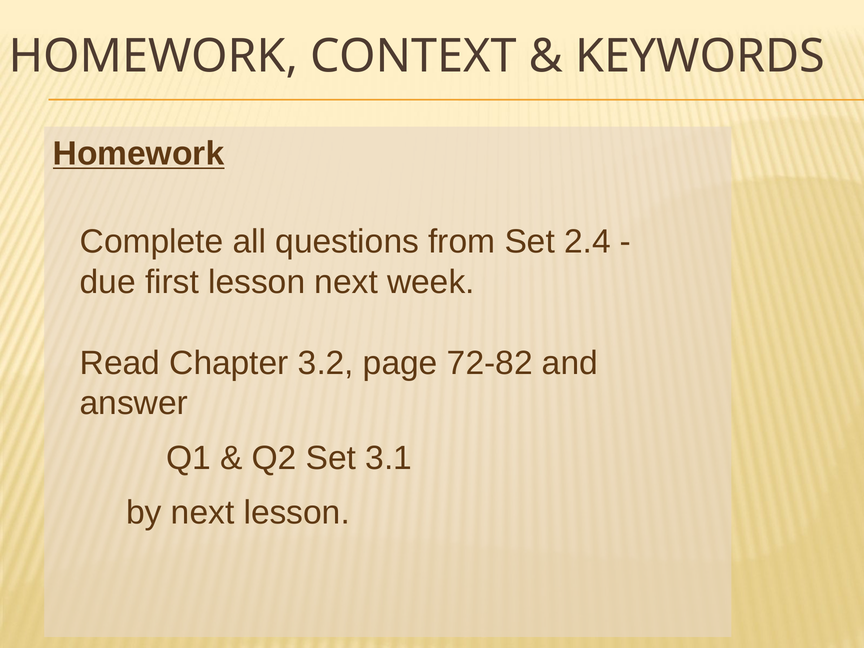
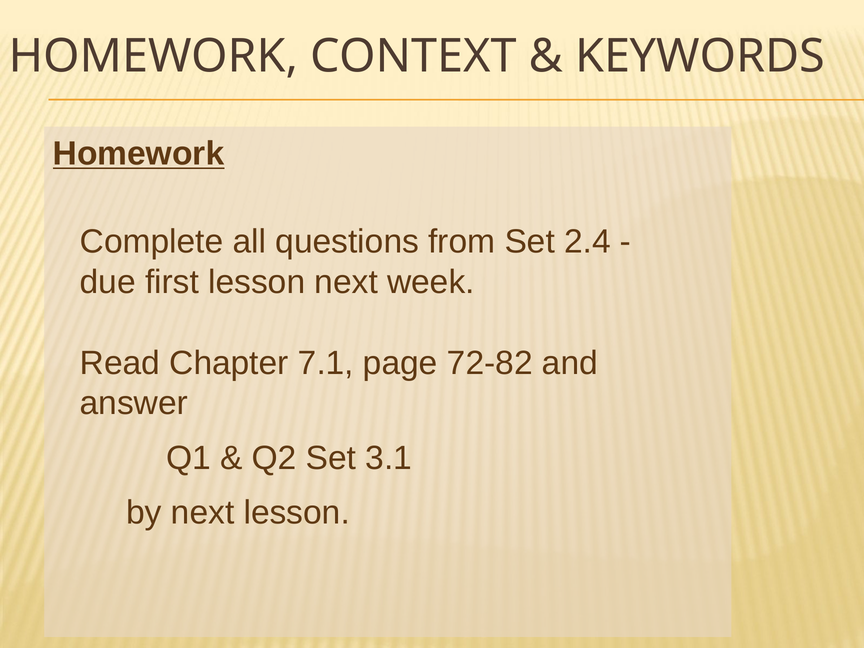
3.2: 3.2 -> 7.1
